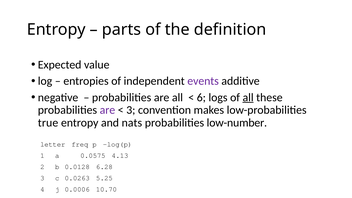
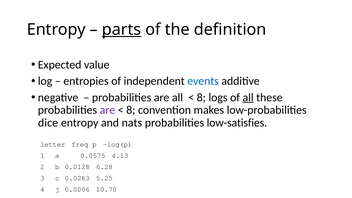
parts underline: none -> present
events colour: purple -> blue
6 at (201, 97): 6 -> 8
3 at (131, 110): 3 -> 8
true: true -> dice
low-number: low-number -> low-satisfies
